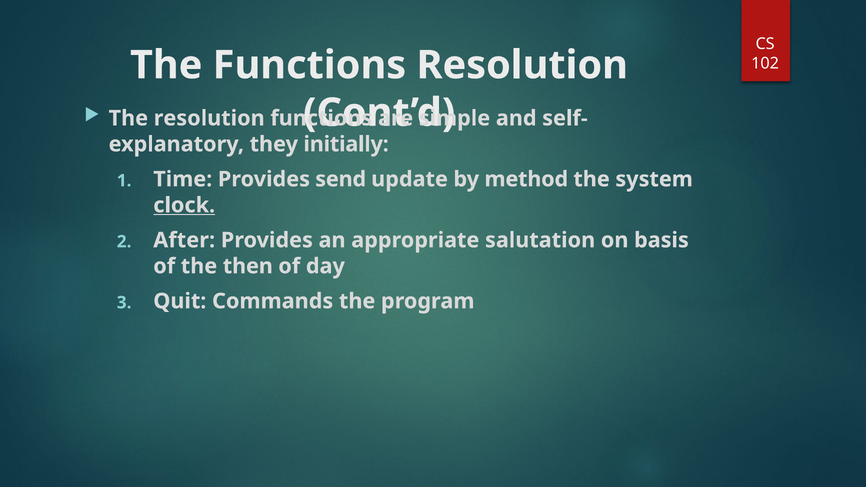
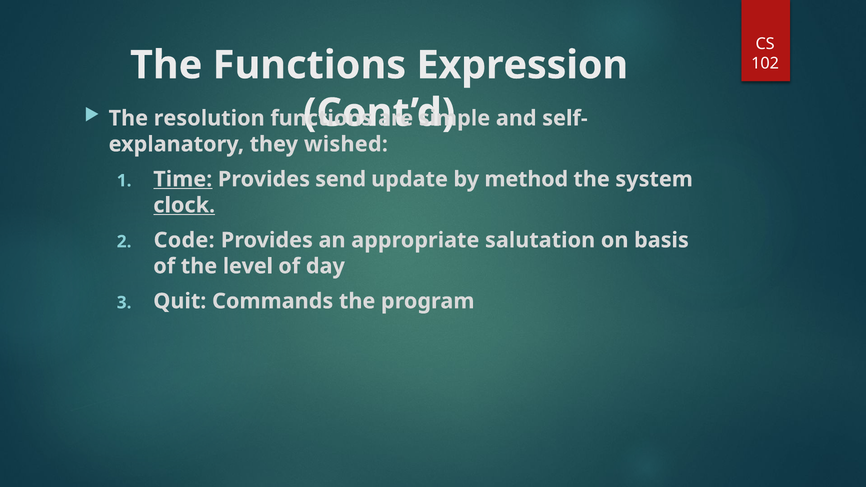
Functions Resolution: Resolution -> Expression
initially: initially -> wished
Time underline: none -> present
After: After -> Code
then: then -> level
